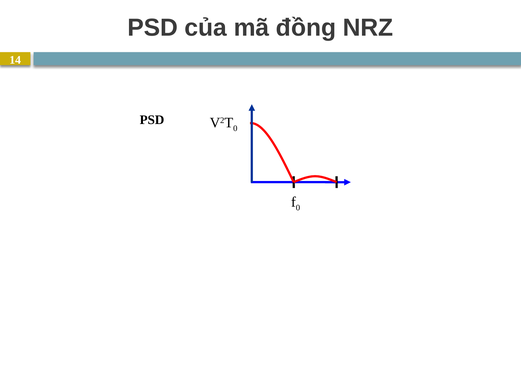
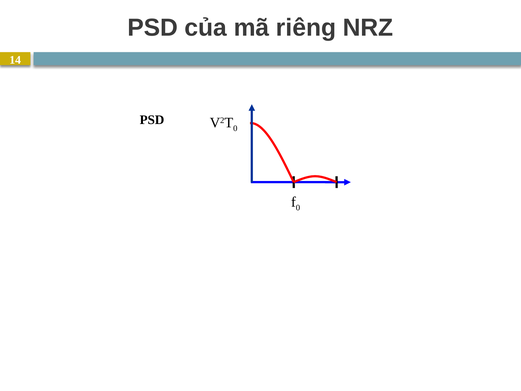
đồng: đồng -> riêng
